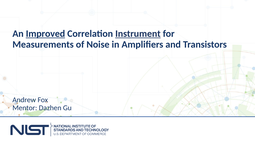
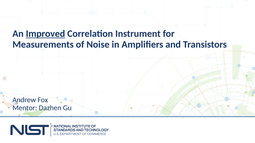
Instrument underline: present -> none
